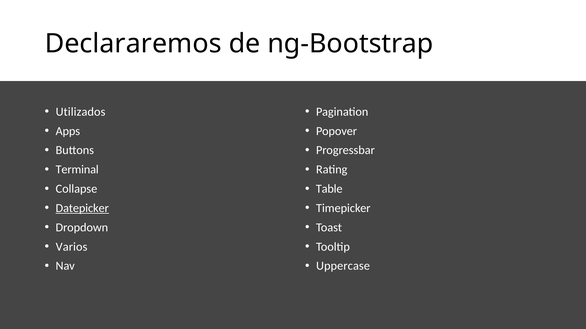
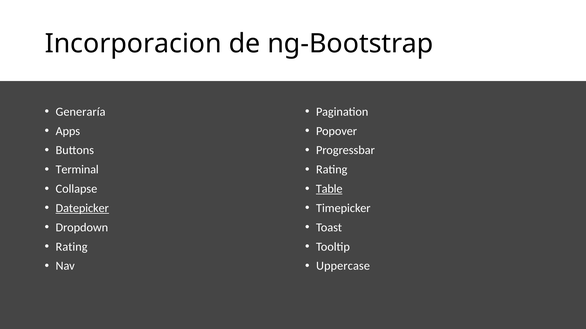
Declararemos: Declararemos -> Incorporacion
Utilizados: Utilizados -> Generaría
Table underline: none -> present
Varios at (72, 247): Varios -> Rating
